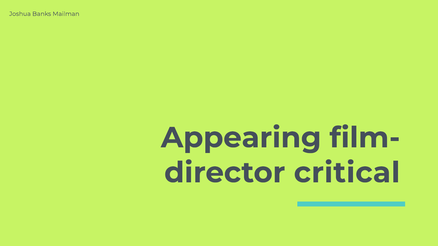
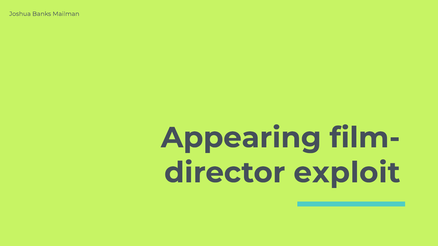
critical: critical -> exploit
